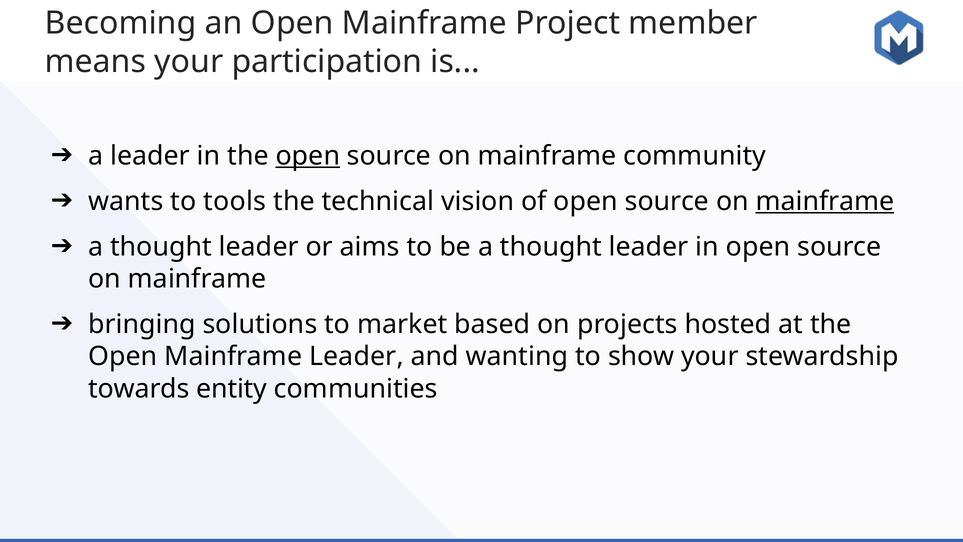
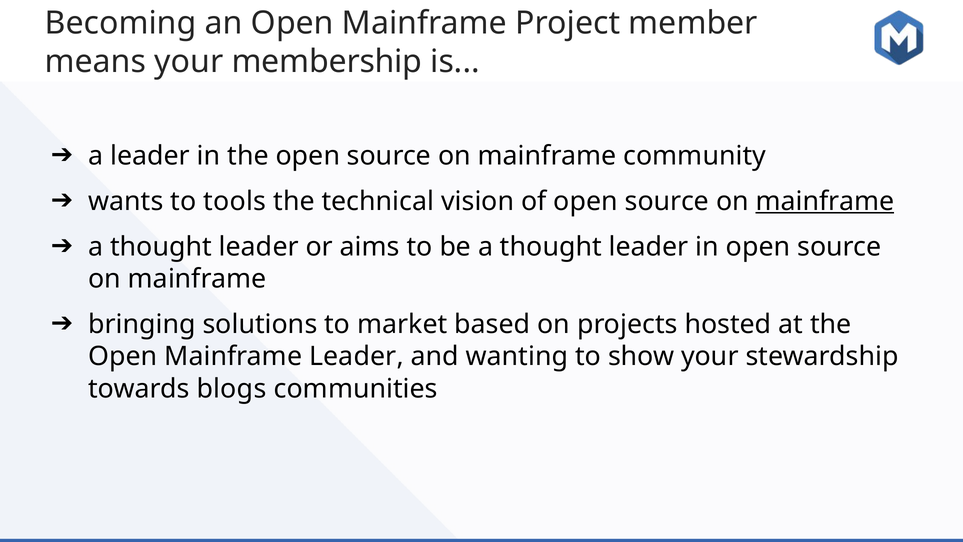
participation: participation -> membership
open at (308, 156) underline: present -> none
entity: entity -> blogs
